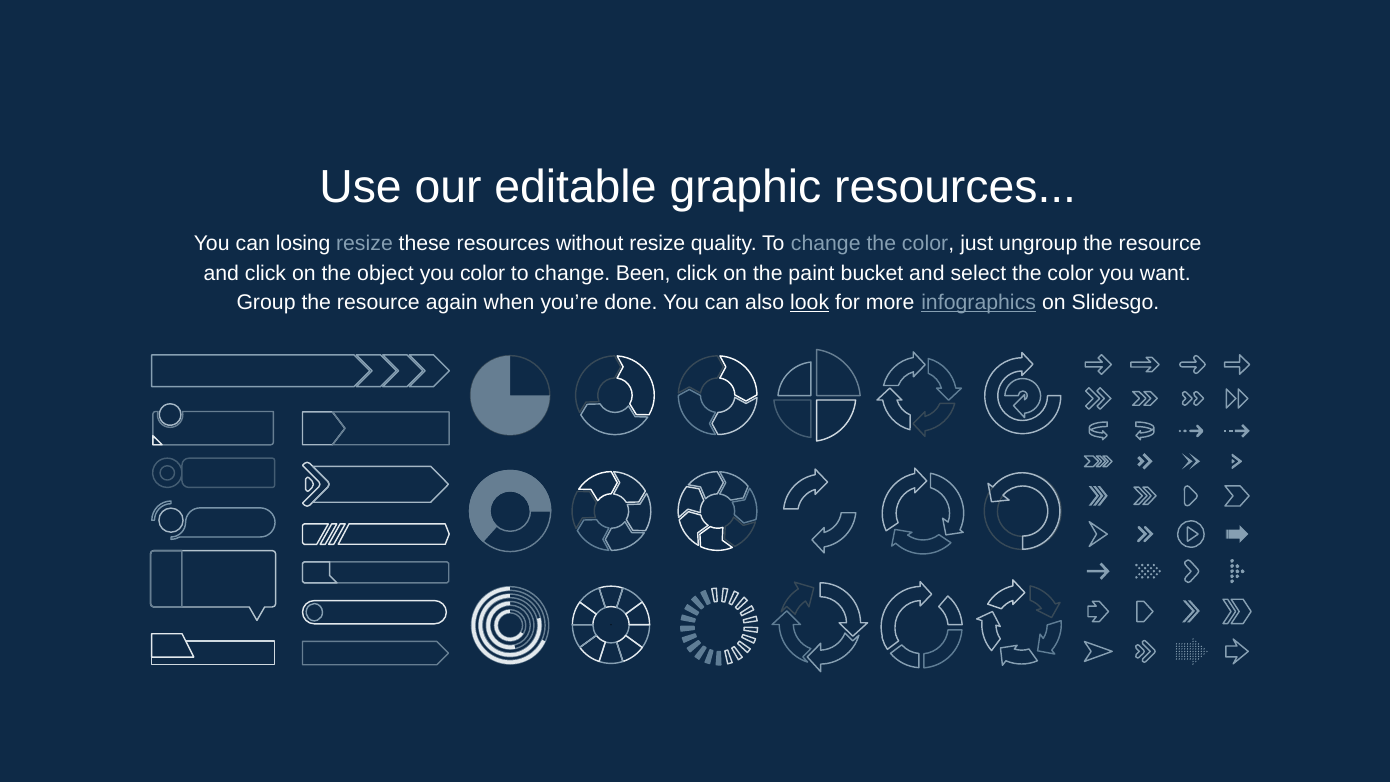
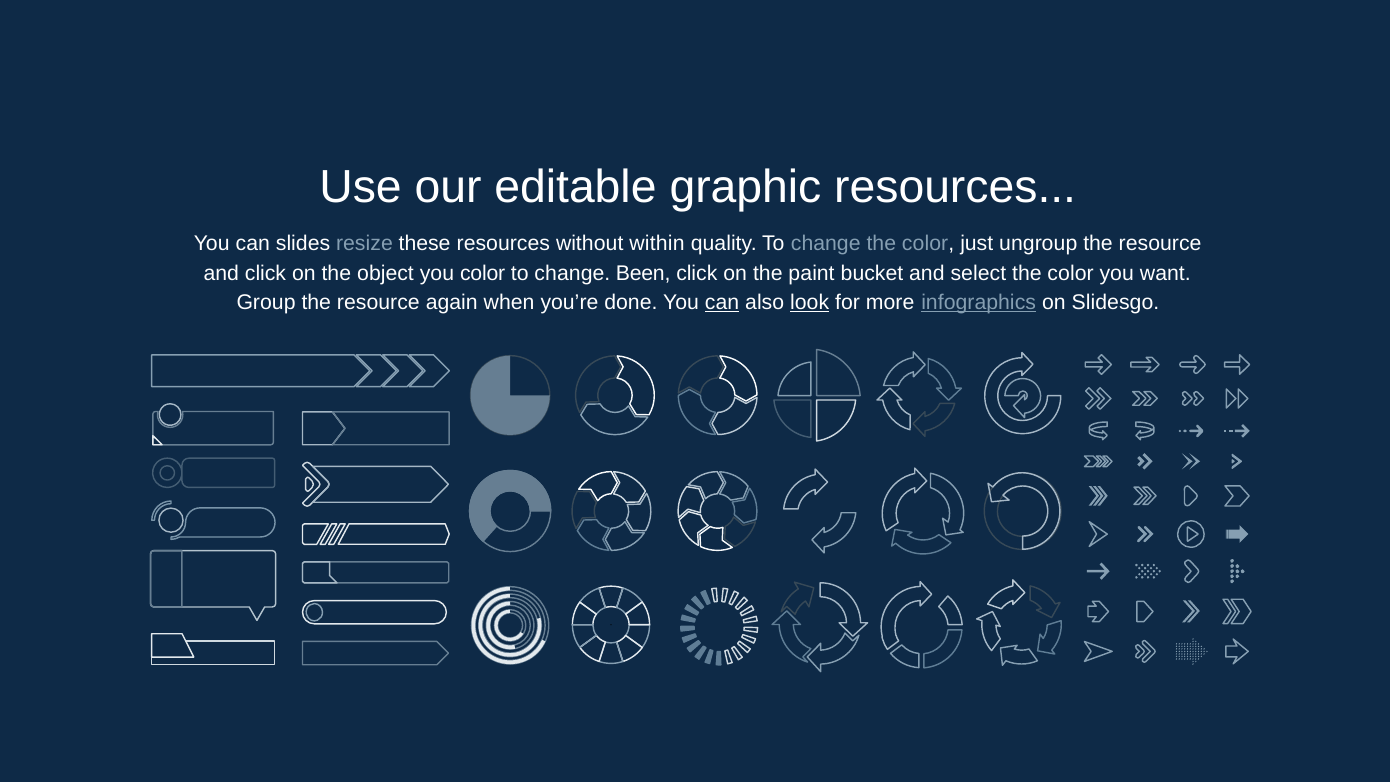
losing: losing -> slides
without resize: resize -> within
can at (722, 302) underline: none -> present
